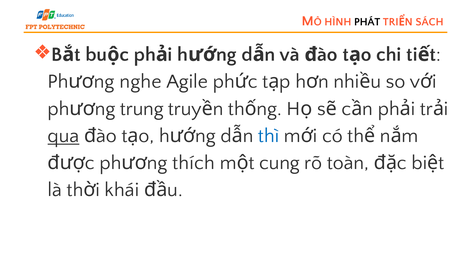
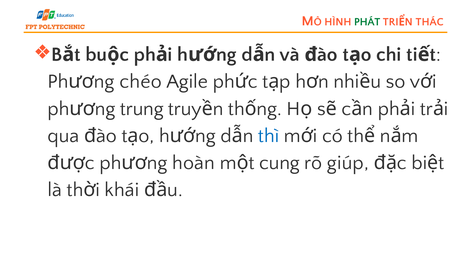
PHÁT colour: black -> green
SÁCH: SÁCH -> THÁC
nghe: nghe -> chéo
qua underline: present -> none
thích: thích -> hoàn
toàn: toàn -> giúp
